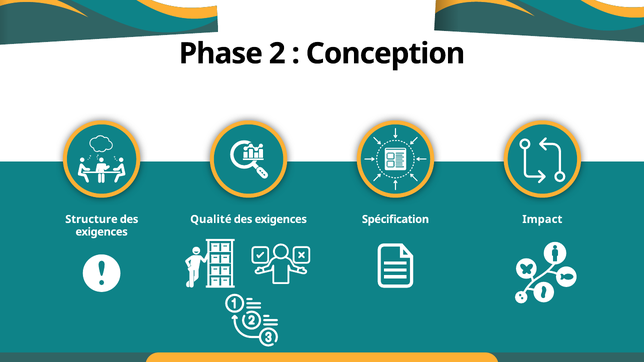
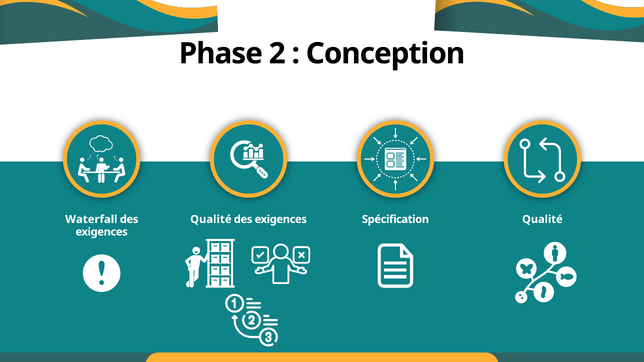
Structure: Structure -> Waterfall
Spécification Impact: Impact -> Qualité
